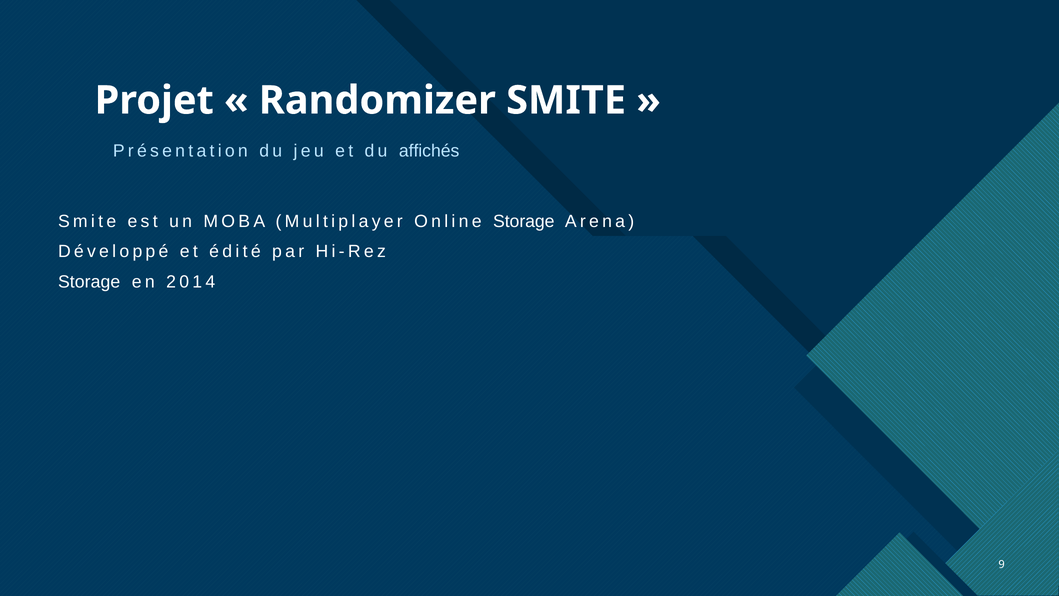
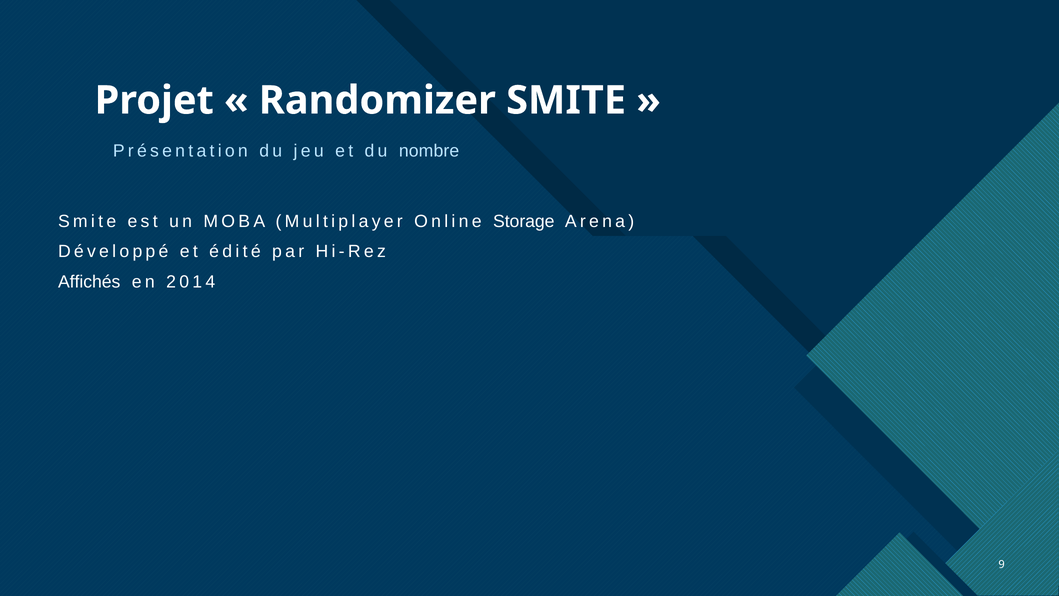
affichés: affichés -> nombre
Storage at (89, 282): Storage -> Affichés
